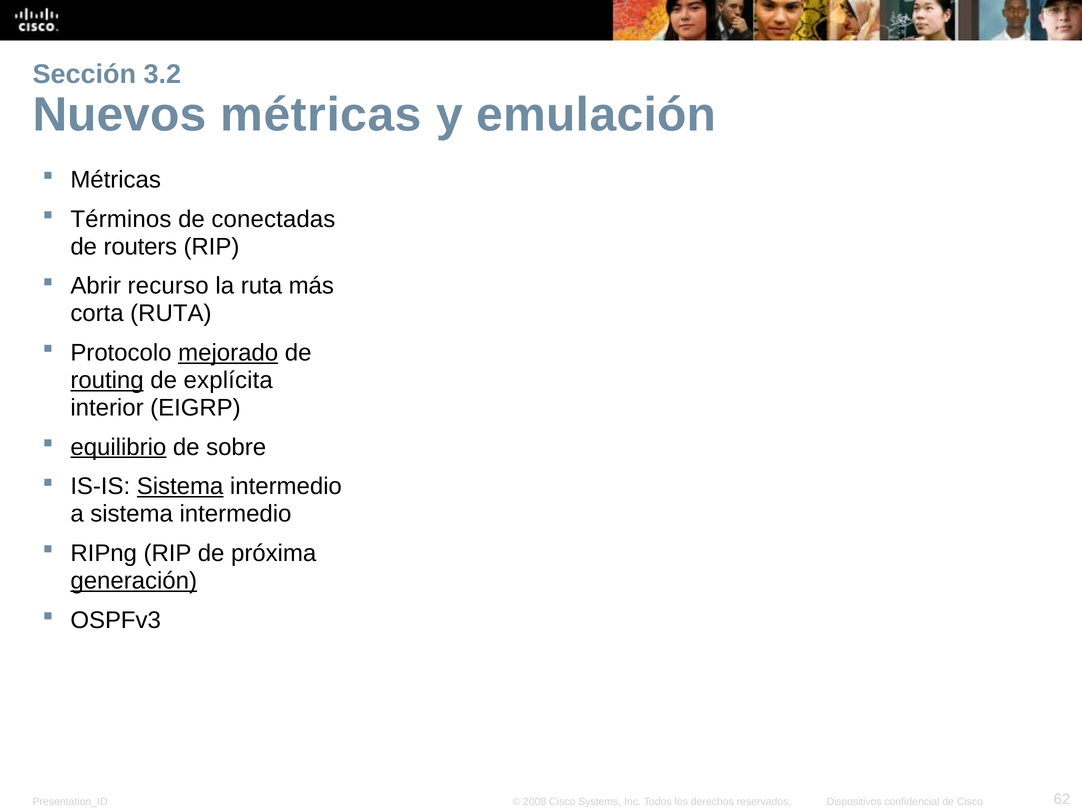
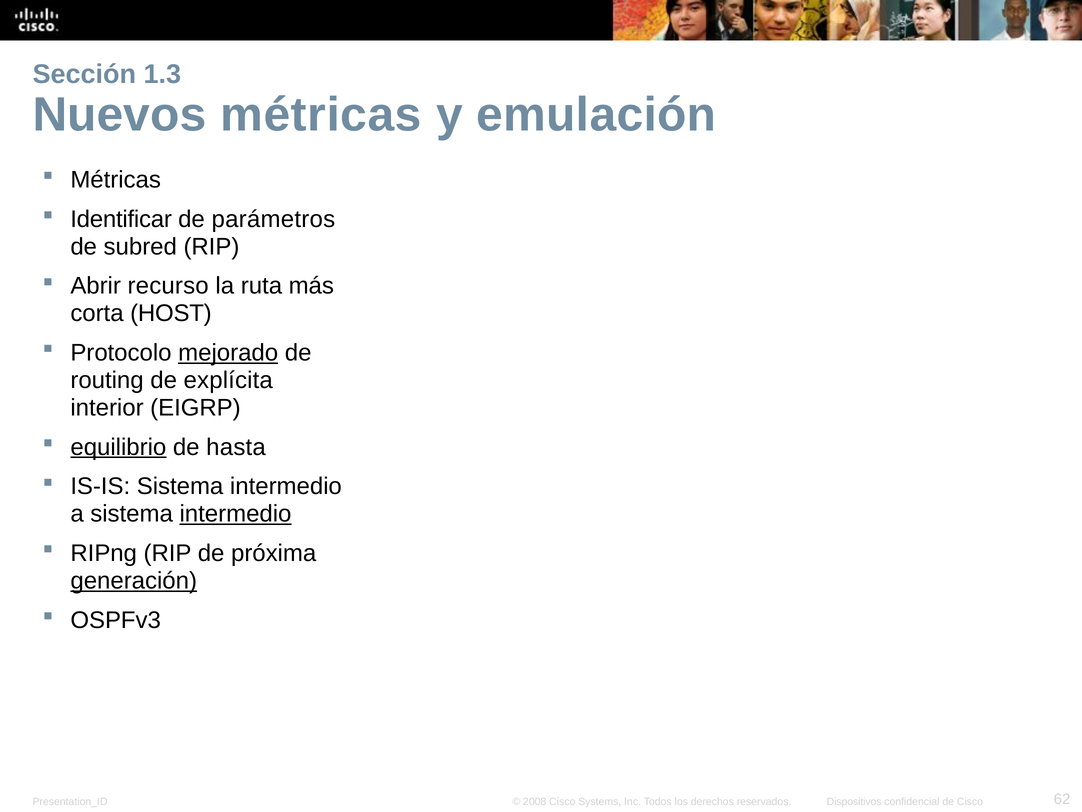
3.2: 3.2 -> 1.3
Términos: Términos -> Identificar
conectadas: conectadas -> parámetros
routers: routers -> subred
corta RUTA: RUTA -> HOST
routing underline: present -> none
sobre: sobre -> hasta
Sistema at (180, 486) underline: present -> none
intermedio at (236, 514) underline: none -> present
